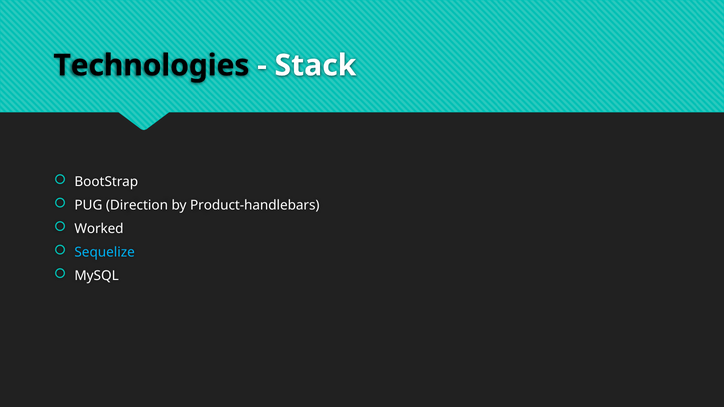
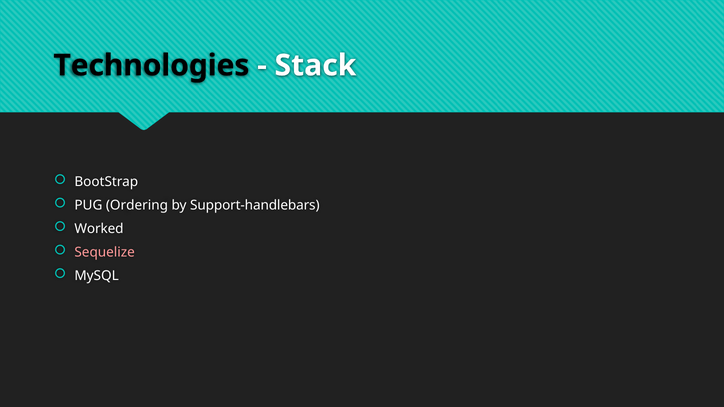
Direction: Direction -> Ordering
Product-handlebars: Product-handlebars -> Support-handlebars
Sequelize colour: light blue -> pink
